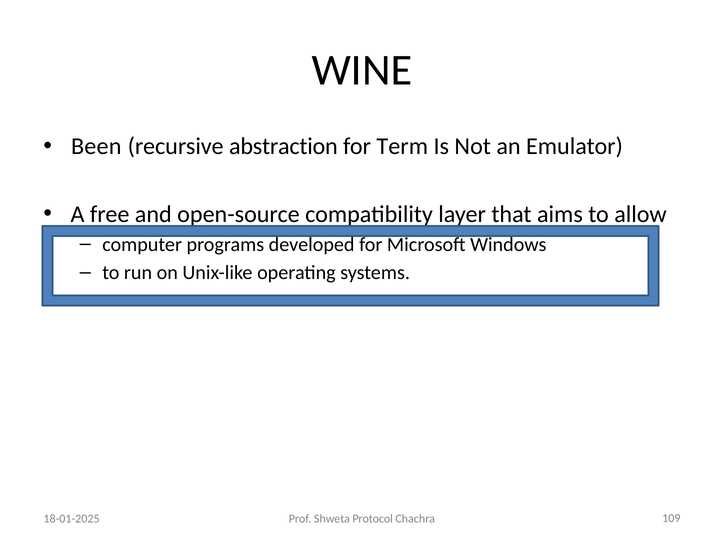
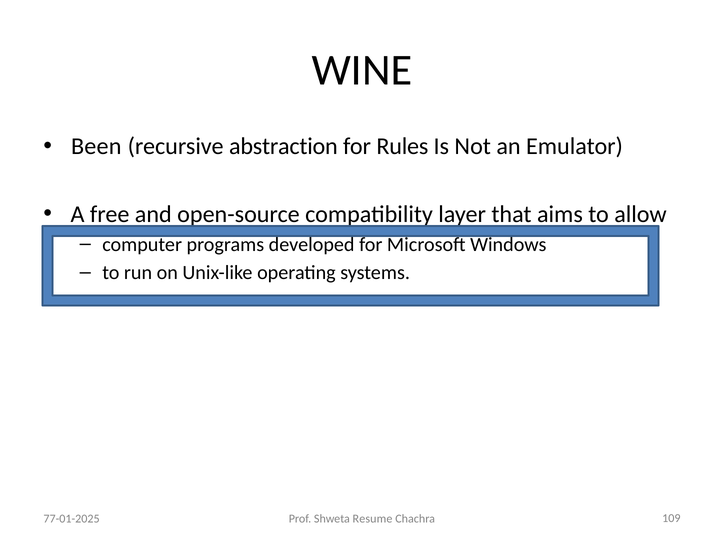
Term: Term -> Rules
18-01-2025: 18-01-2025 -> 77-01-2025
Protocol: Protocol -> Resume
